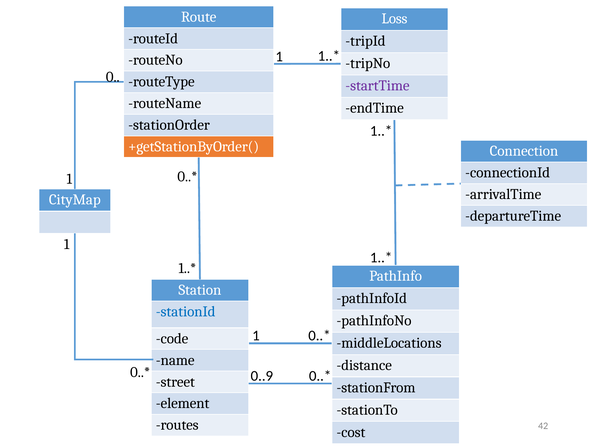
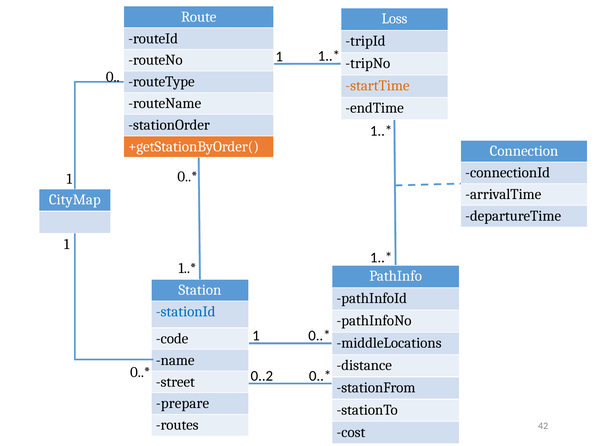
startTime colour: purple -> orange
0..9: 0..9 -> 0..2
element: element -> prepare
